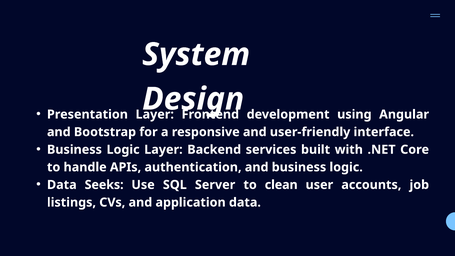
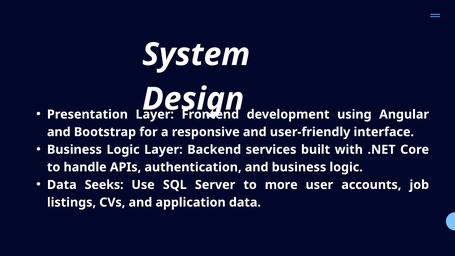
clean: clean -> more
